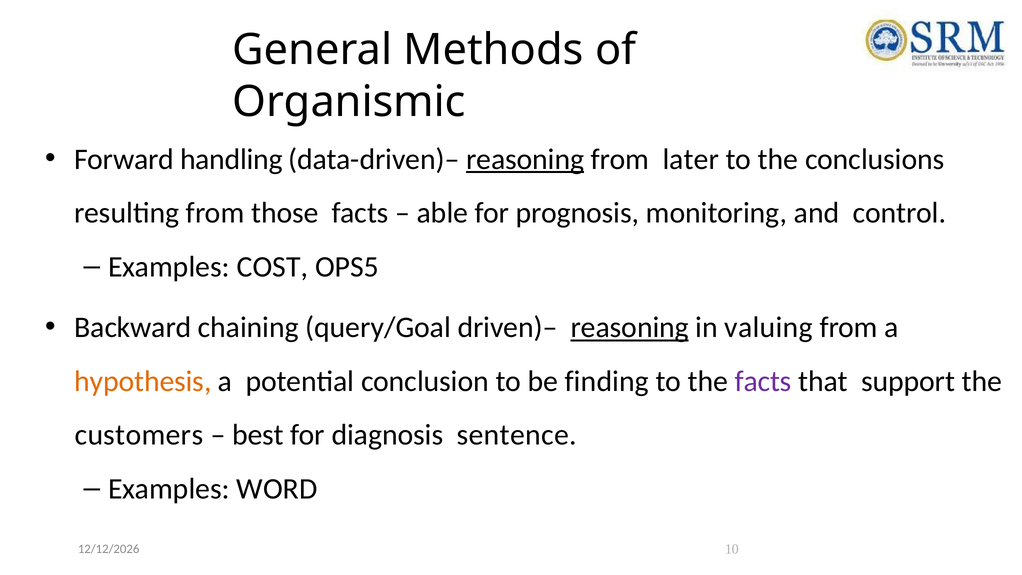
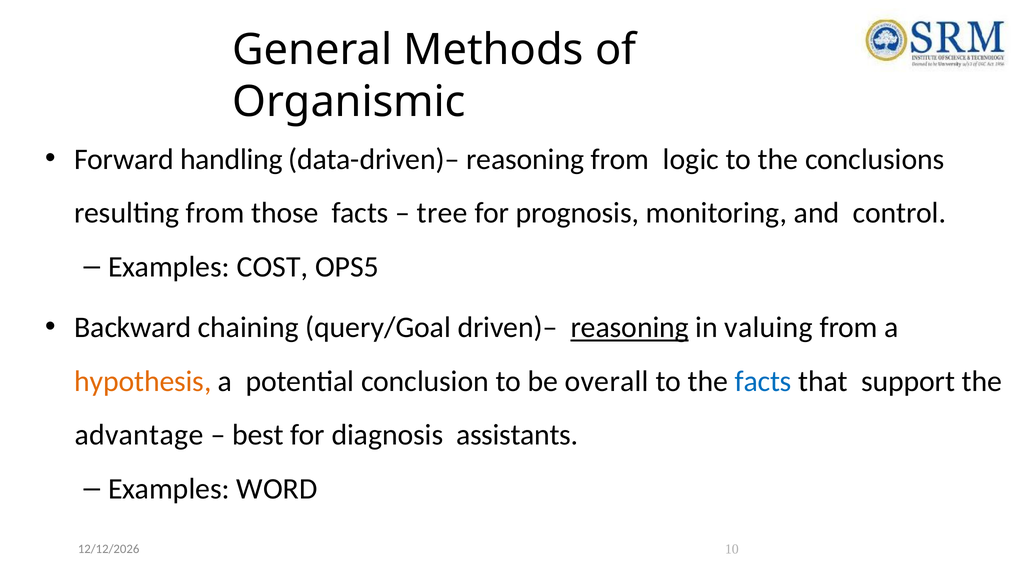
reasoning at (525, 159) underline: present -> none
later: later -> logic
able: able -> tree
finding: finding -> overall
facts at (763, 381) colour: purple -> blue
customers: customers -> advantage
sentence: sentence -> assistants
